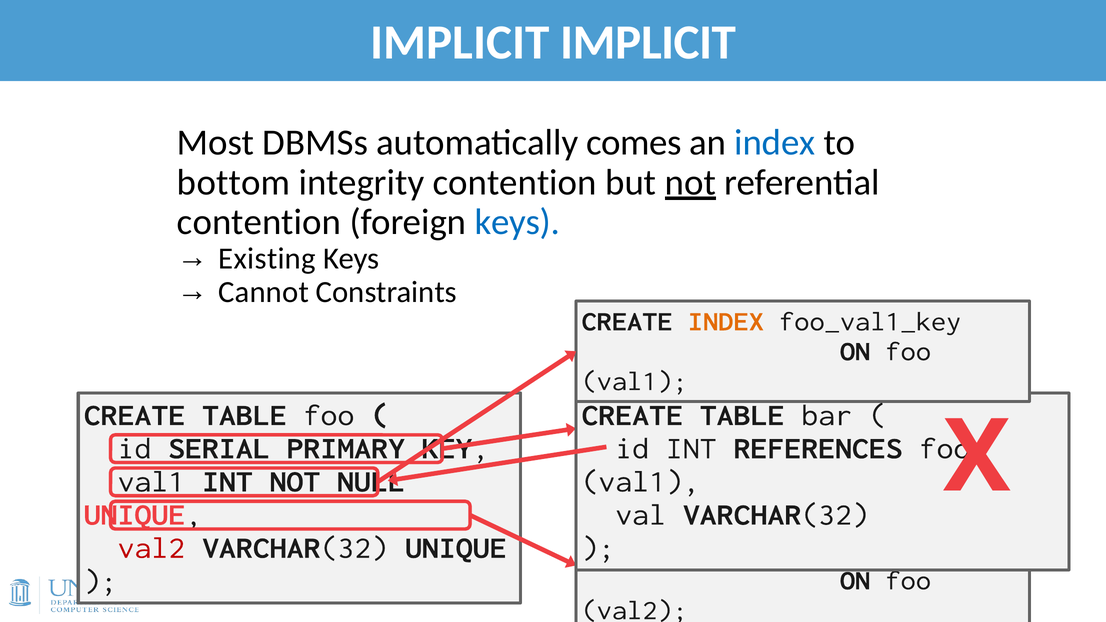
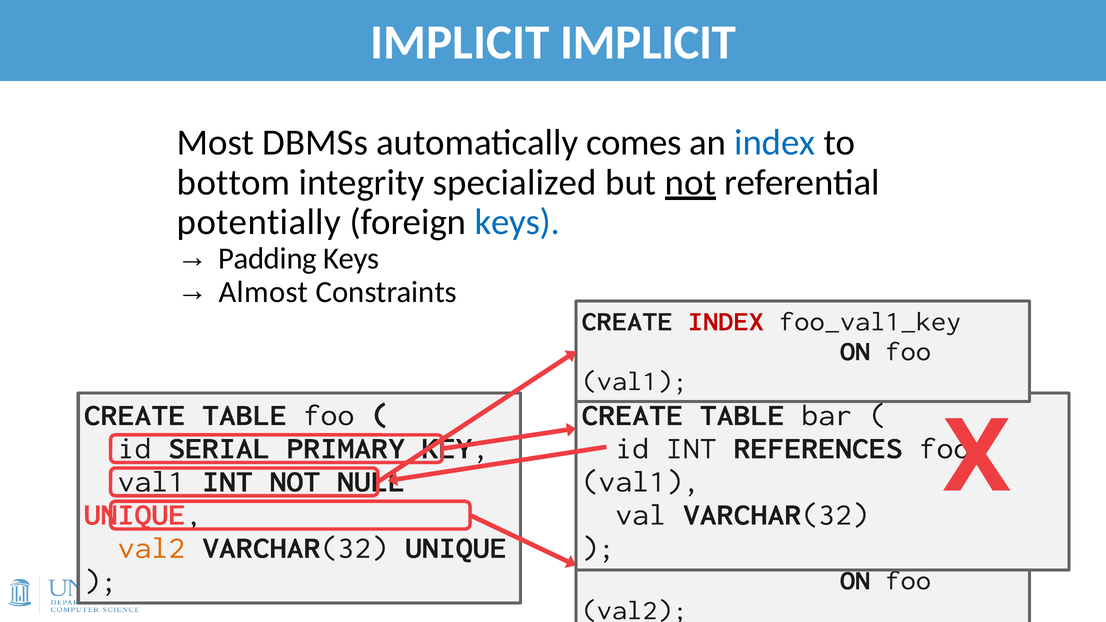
integrity contention: contention -> specialized
contention at (259, 222): contention -> potentially
Existing: Existing -> Padding
Cannot: Cannot -> Almost
INDEX at (726, 321) colour: orange -> red
val2 at (151, 548) colour: red -> orange
